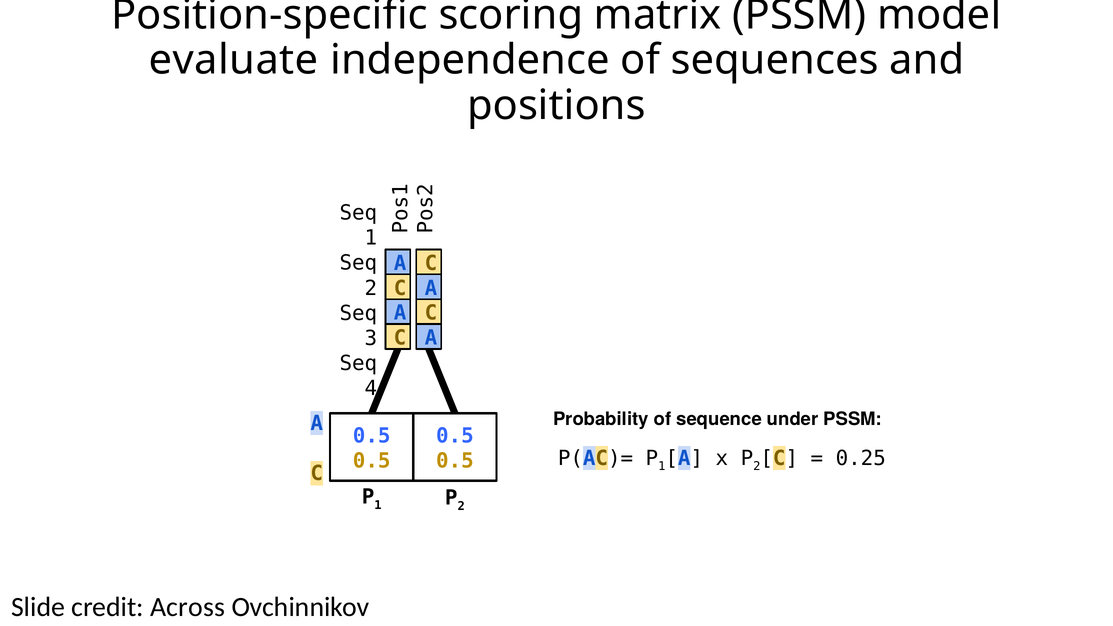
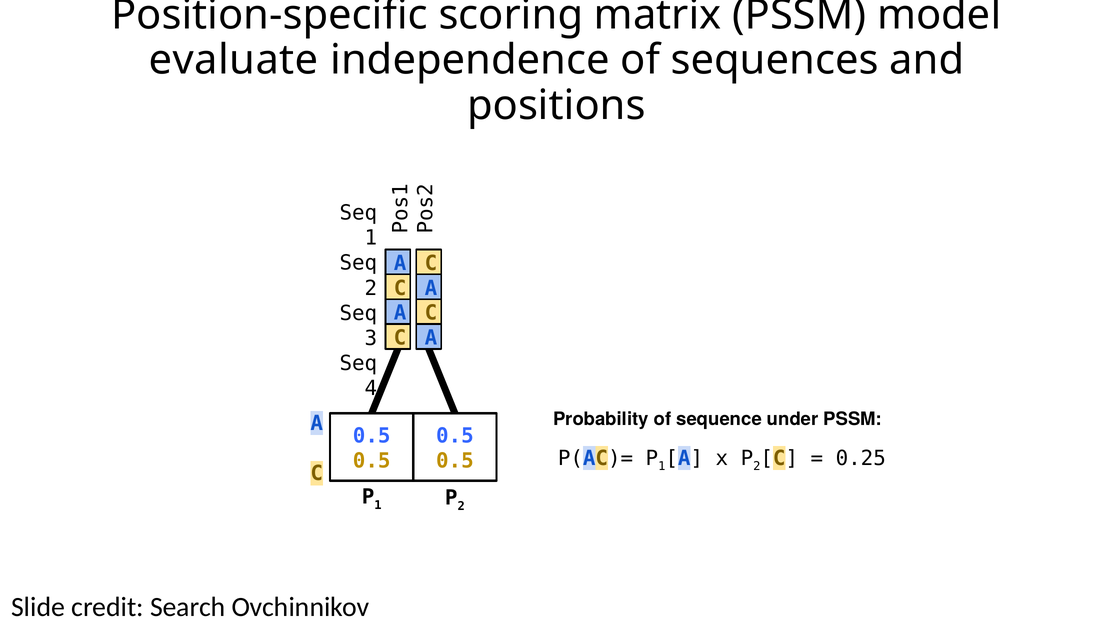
Across: Across -> Search
